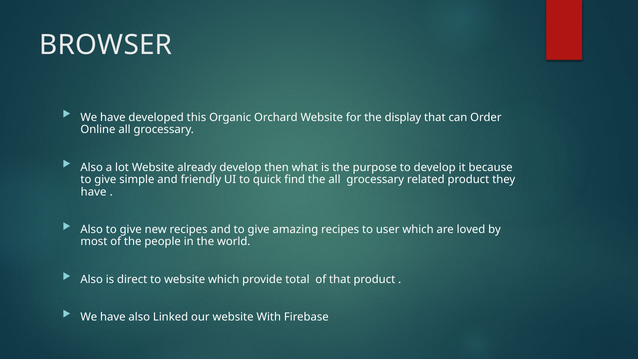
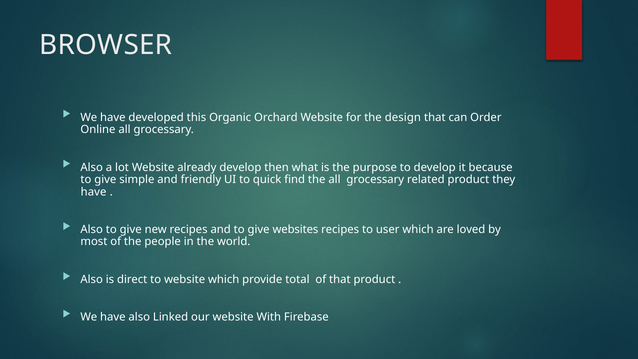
display: display -> design
amazing: amazing -> websites
